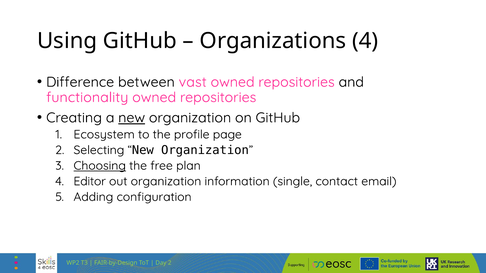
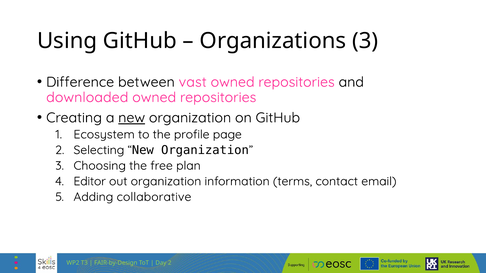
Organizations 4: 4 -> 3
functionality: functionality -> downloaded
Choosing underline: present -> none
single: single -> terms
configuration: configuration -> collaborative
